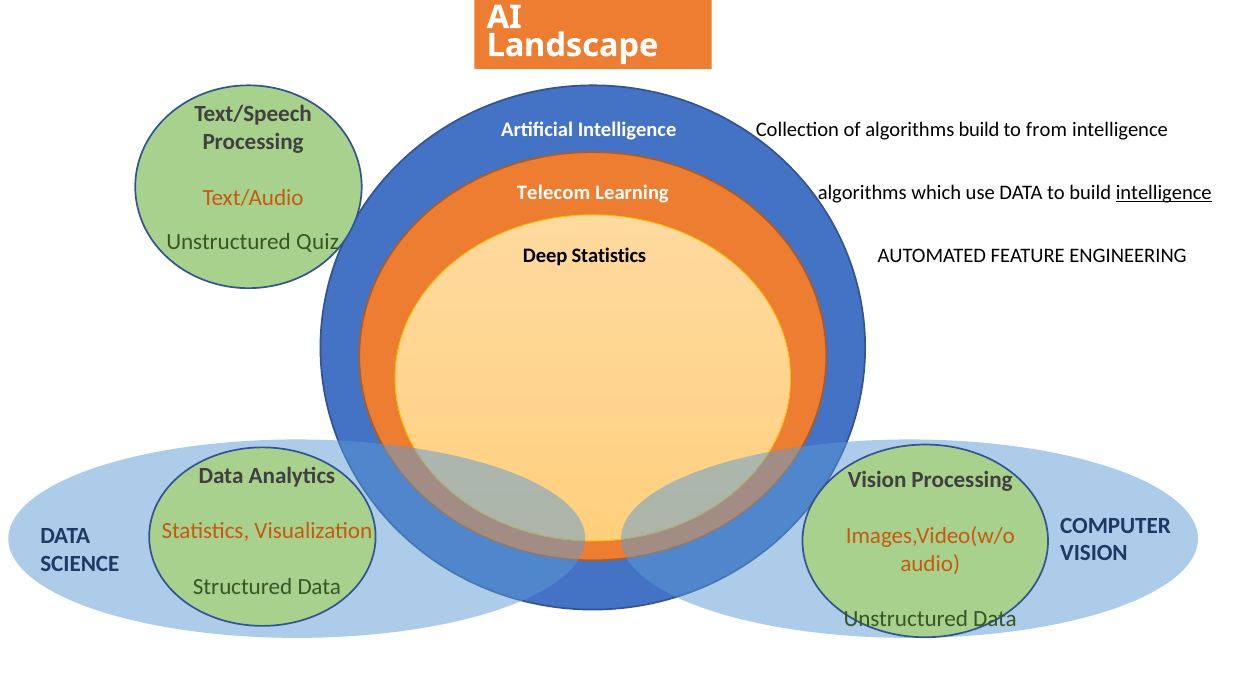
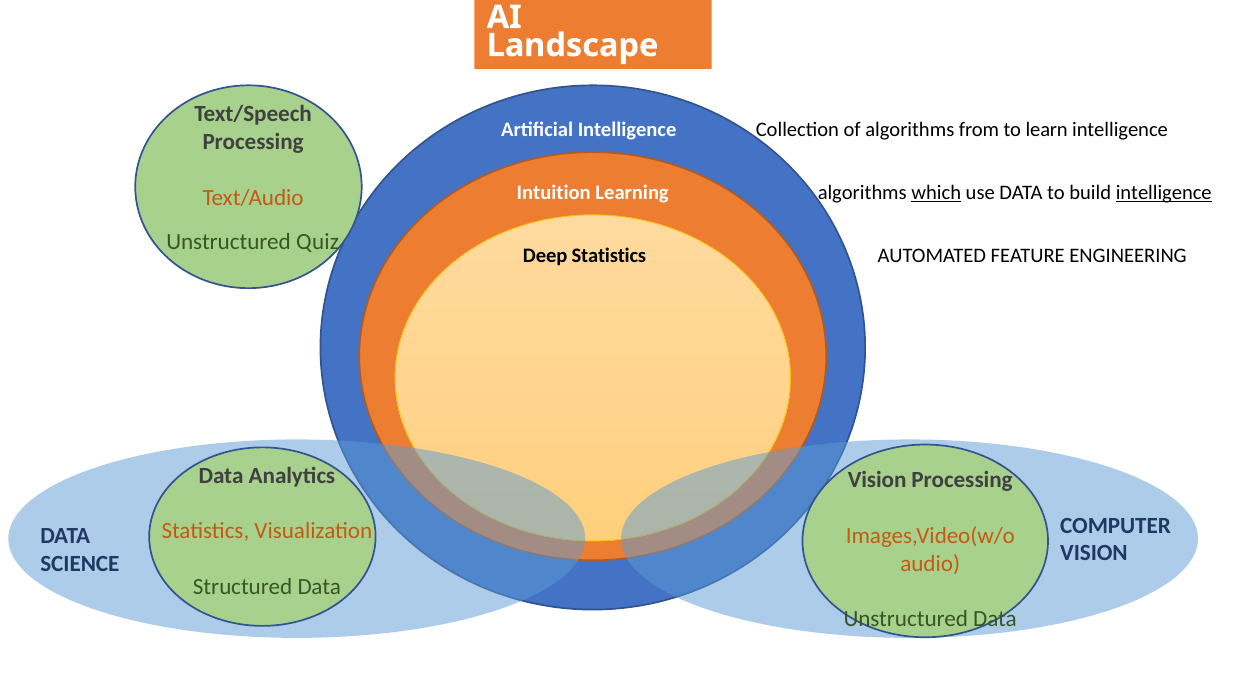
algorithms build: build -> from
from: from -> learn
Telecom: Telecom -> Intuition
which underline: none -> present
